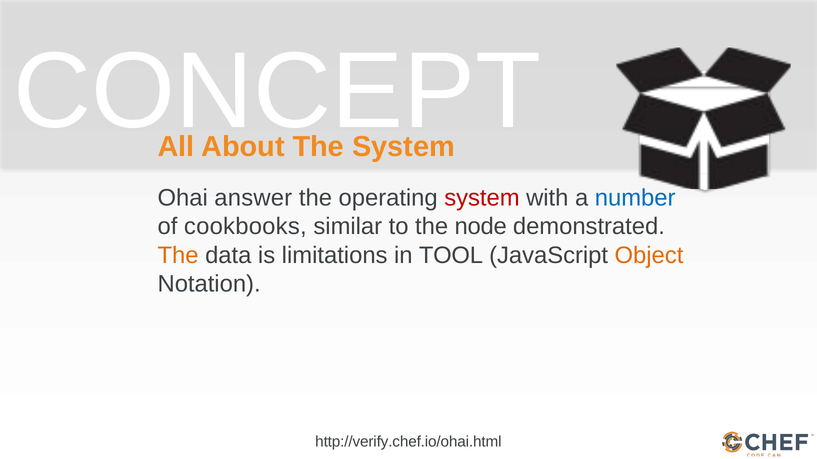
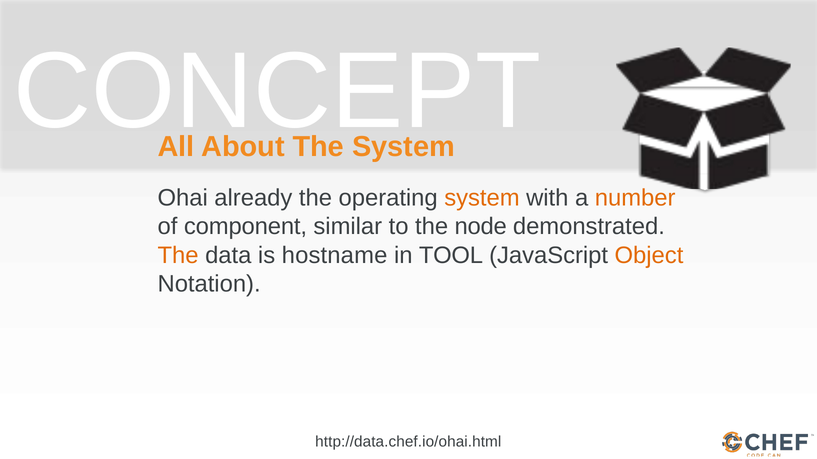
answer: answer -> already
system at (482, 198) colour: red -> orange
number colour: blue -> orange
cookbooks: cookbooks -> component
limitations: limitations -> hostname
http://verify.chef.io/ohai.html: http://verify.chef.io/ohai.html -> http://data.chef.io/ohai.html
